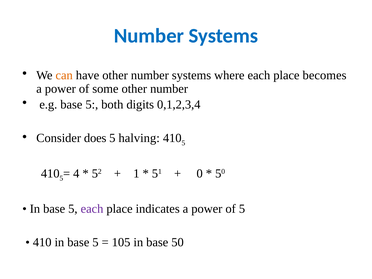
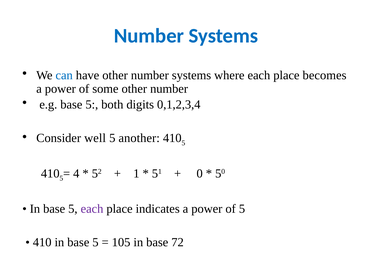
can colour: orange -> blue
does: does -> well
halving: halving -> another
base 50: 50 -> 72
